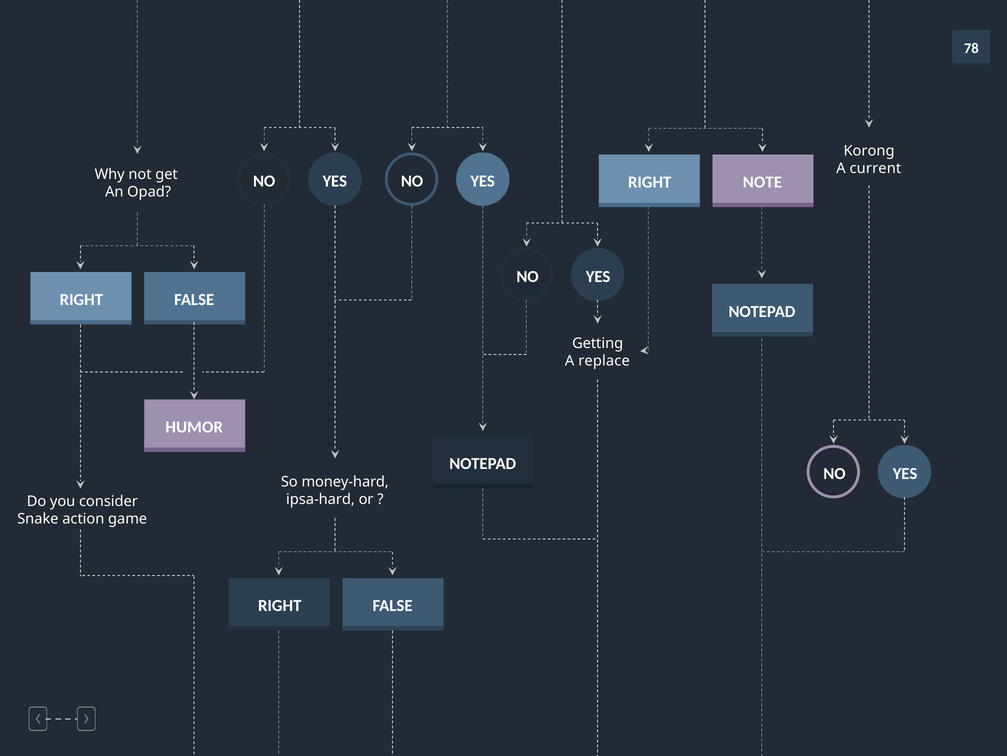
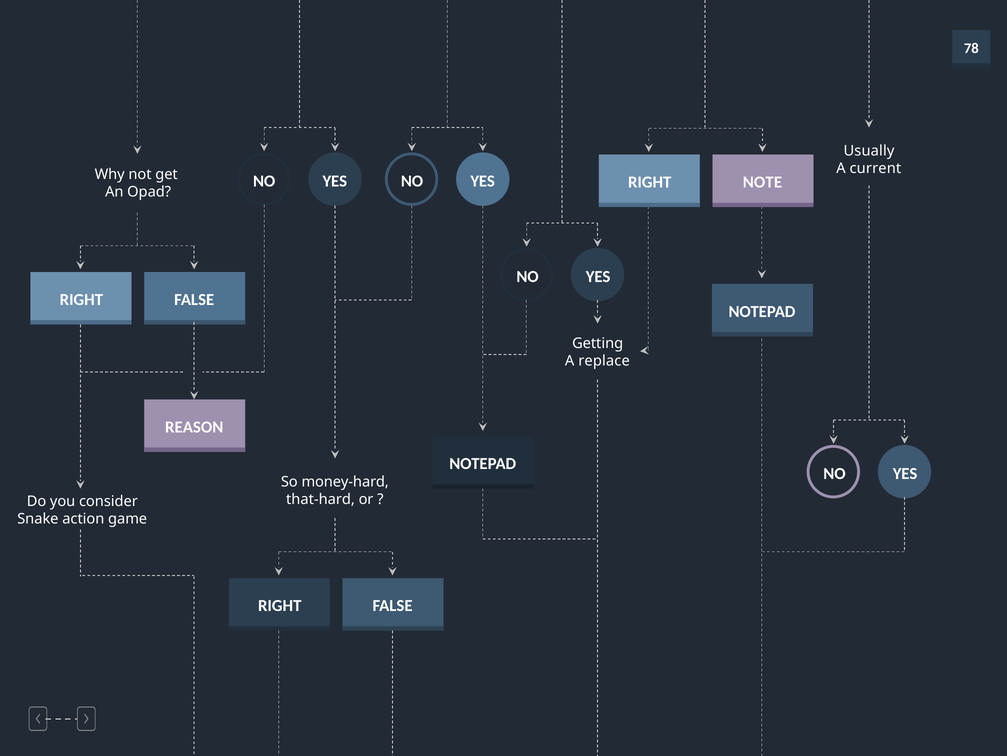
Korong: Korong -> Usually
HUMOR: HUMOR -> REASON
ipsa-hard: ipsa-hard -> that-hard
